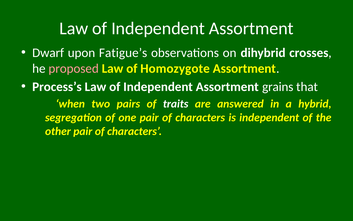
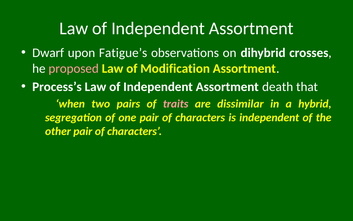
Homozygote: Homozygote -> Modification
grains: grains -> death
traits colour: white -> pink
answered: answered -> dissimilar
